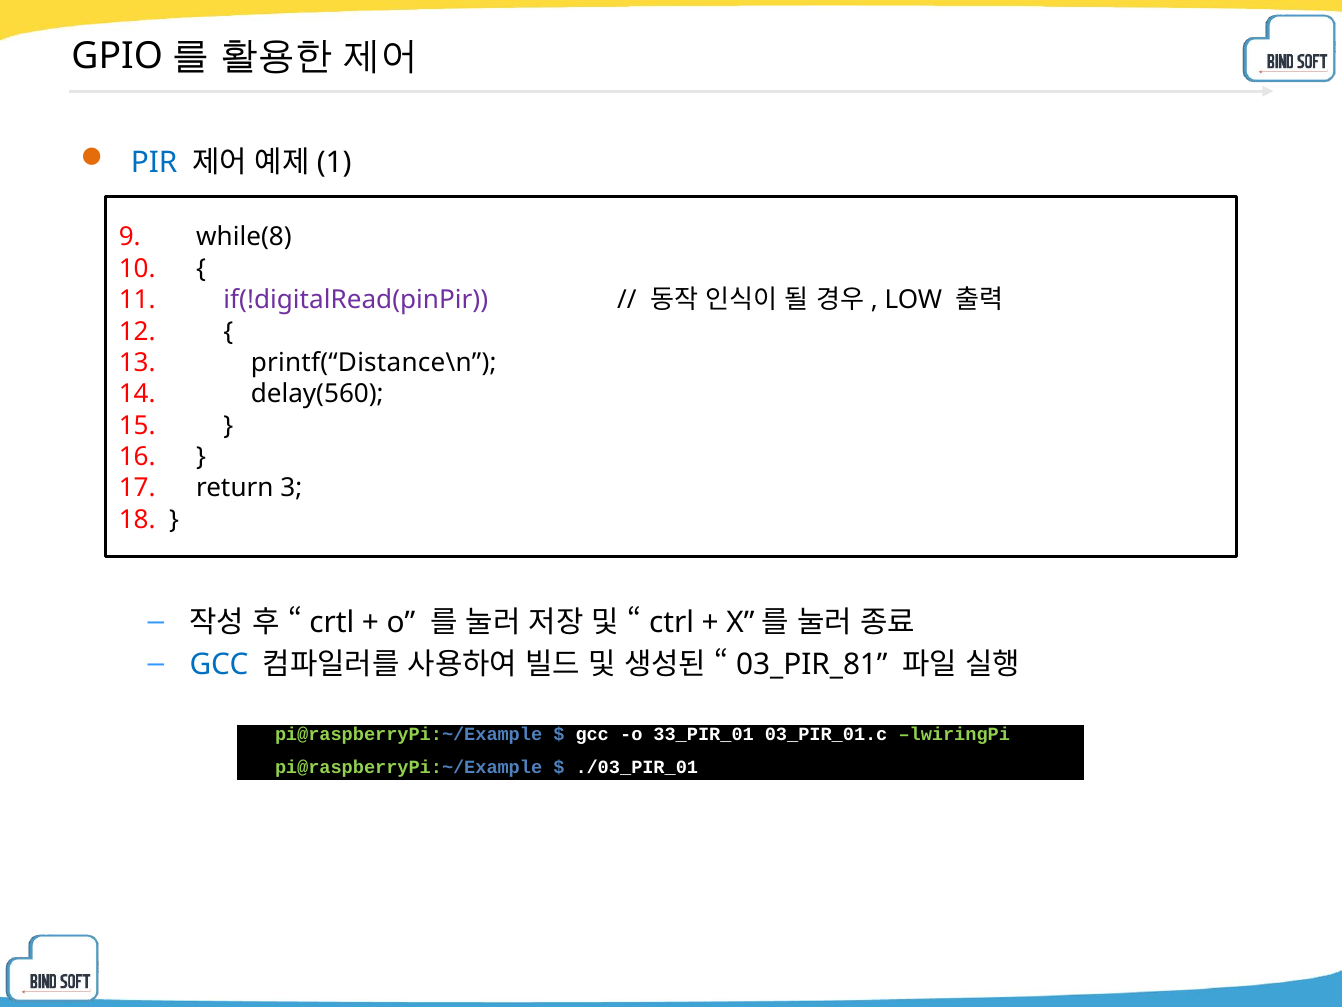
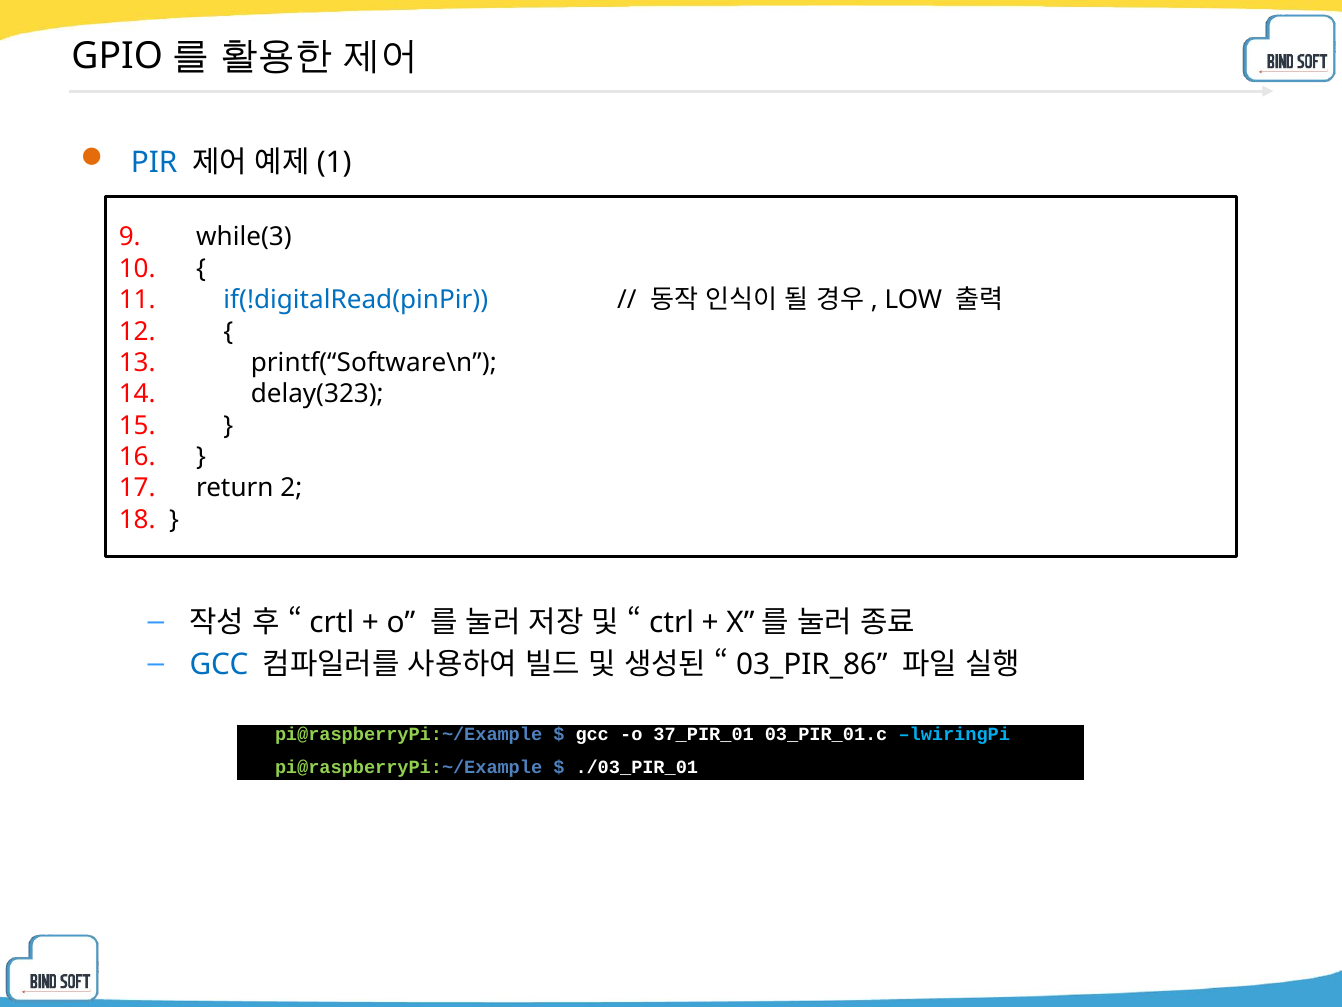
while(8: while(8 -> while(3
if(!digitalRead(pinPir colour: purple -> blue
printf(“Distance\n: printf(“Distance\n -> printf(“Software\n
delay(560: delay(560 -> delay(323
3: 3 -> 2
03_PIR_81: 03_PIR_81 -> 03_PIR_86
33_PIR_01: 33_PIR_01 -> 37_PIR_01
lwiringPi colour: light green -> light blue
